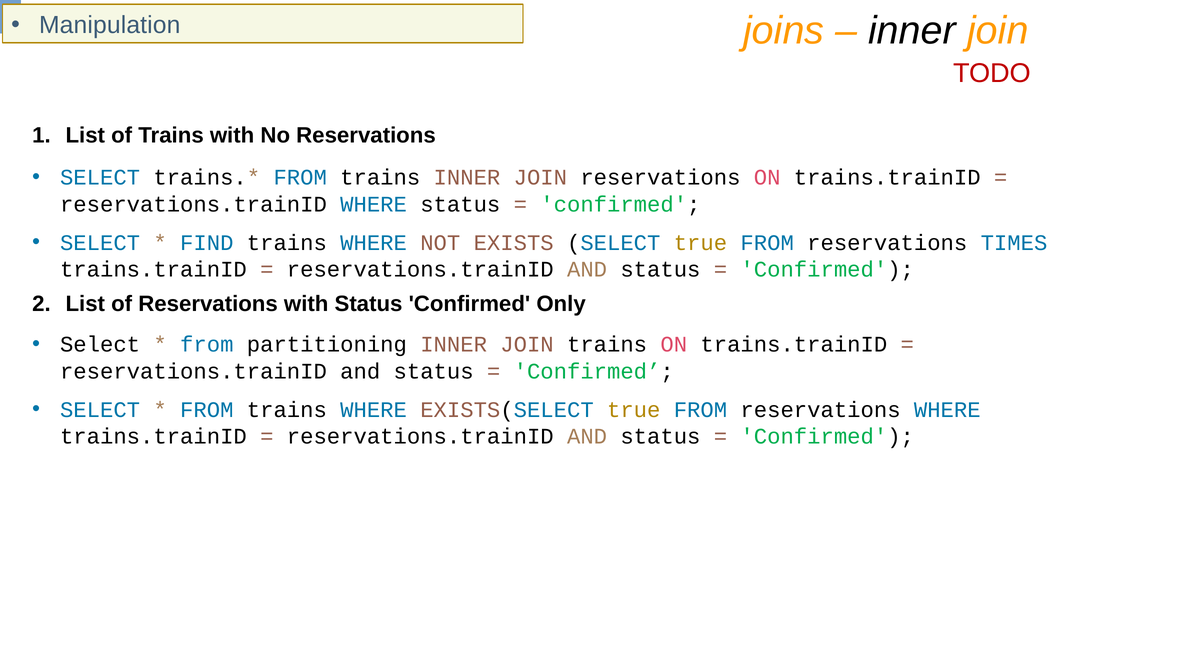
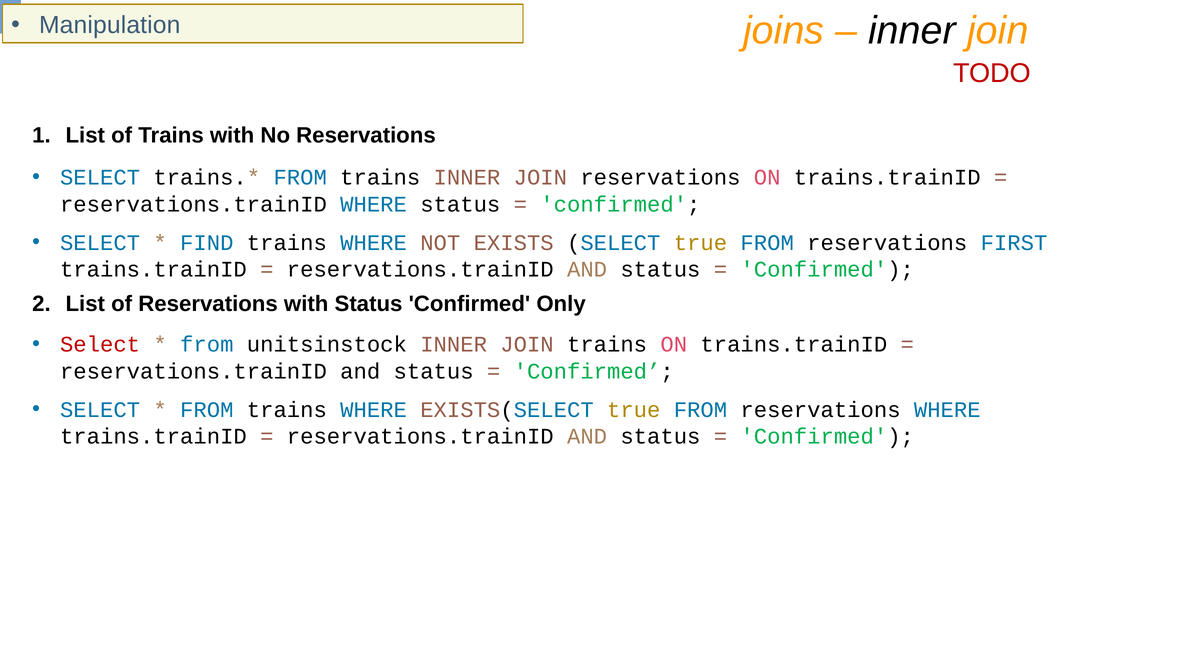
TIMES: TIMES -> FIRST
Select at (100, 345) colour: black -> red
partitioning: partitioning -> unitsinstock
